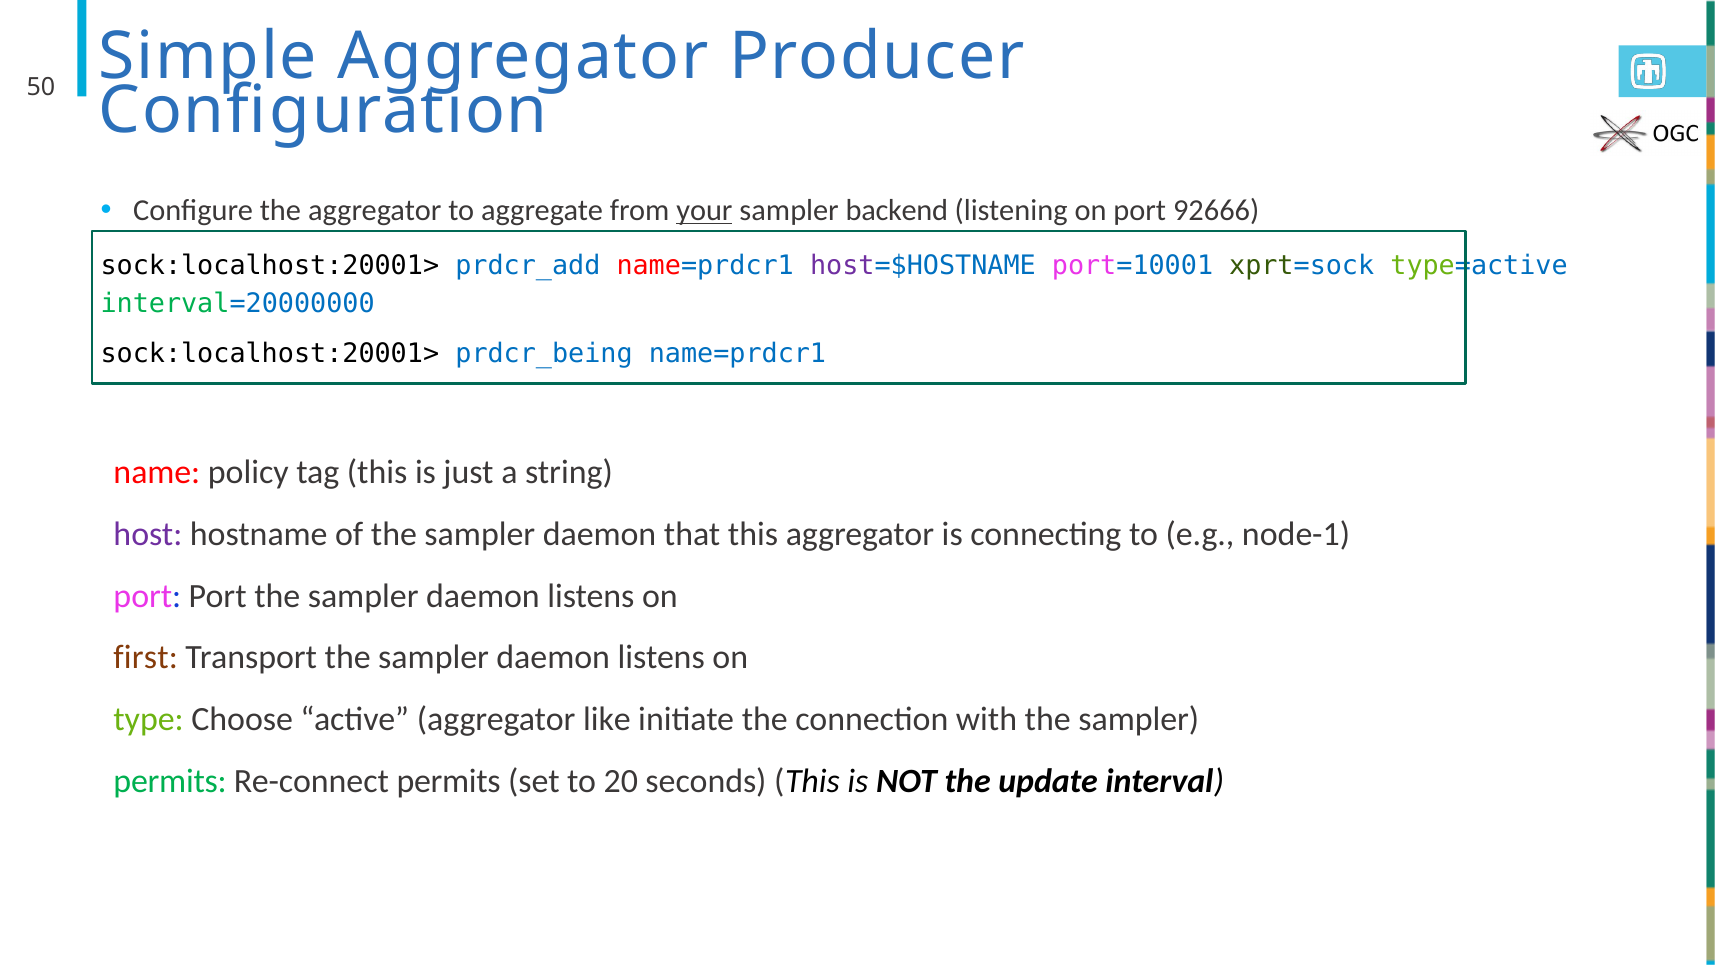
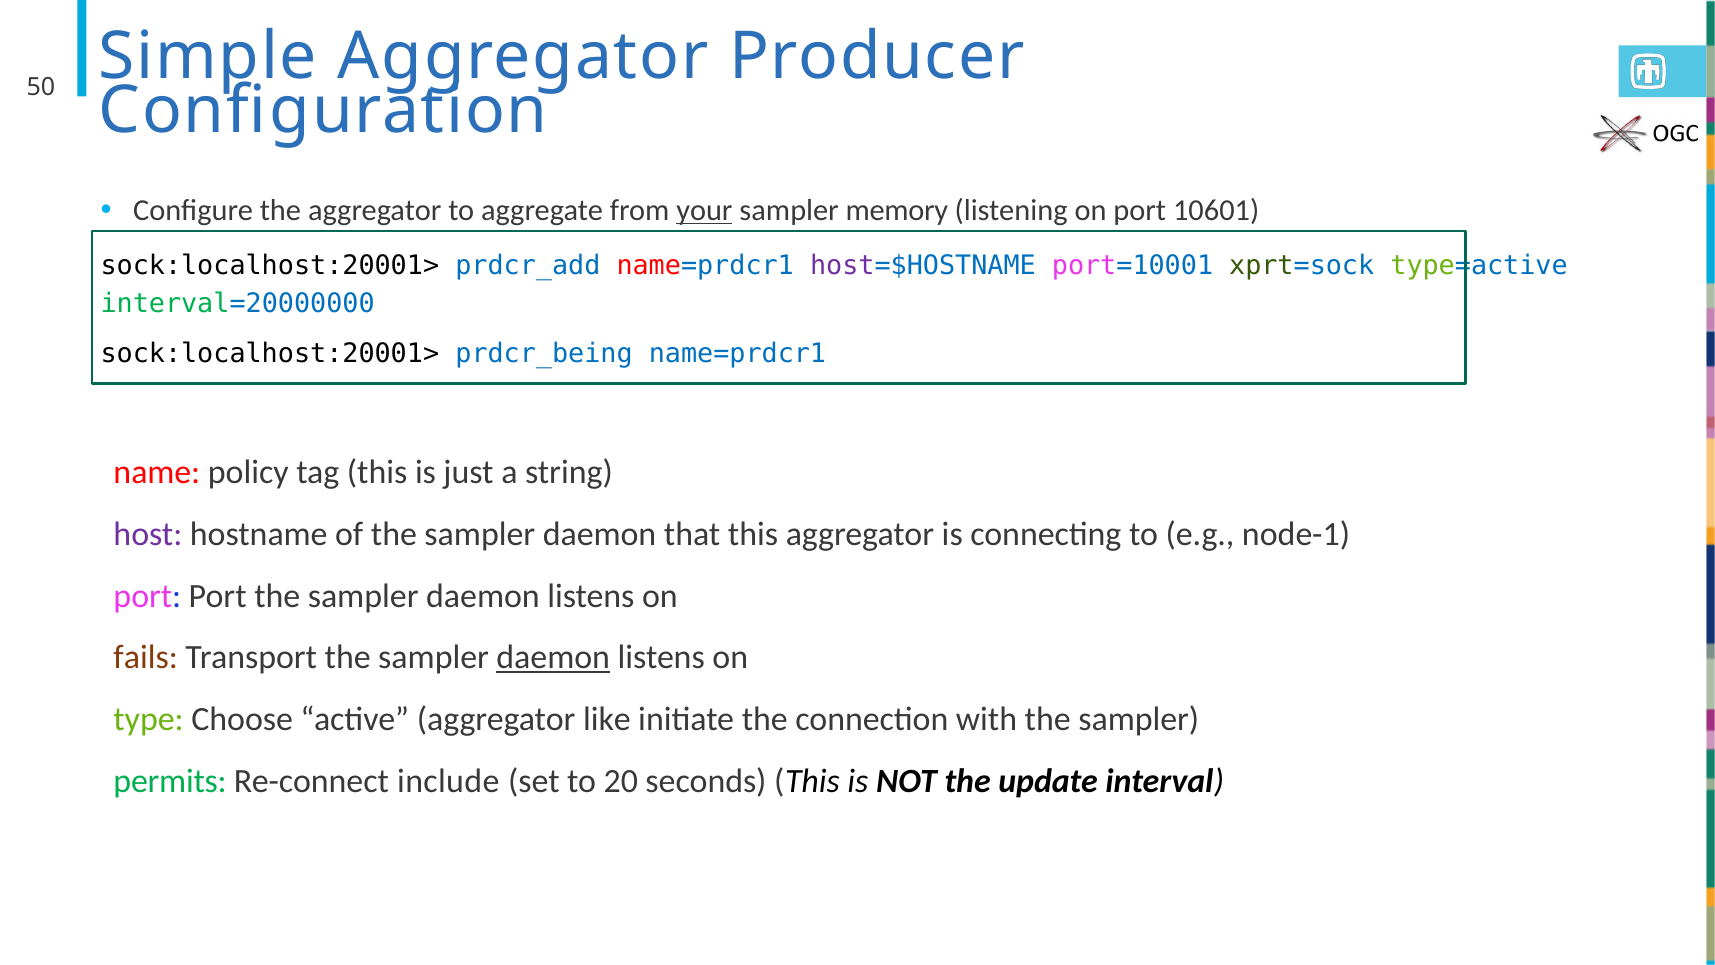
backend: backend -> memory
92666: 92666 -> 10601
first: first -> fails
daemon at (553, 657) underline: none -> present
Re-connect permits: permits -> include
